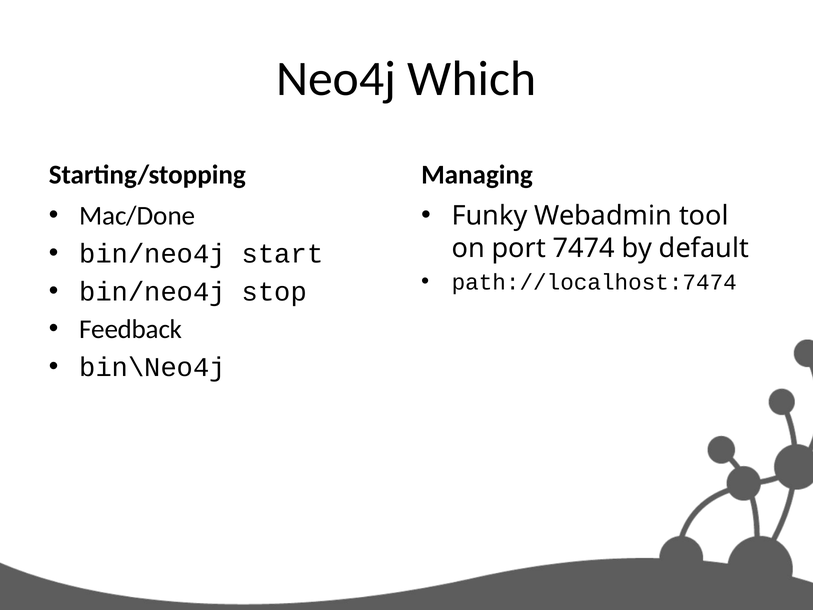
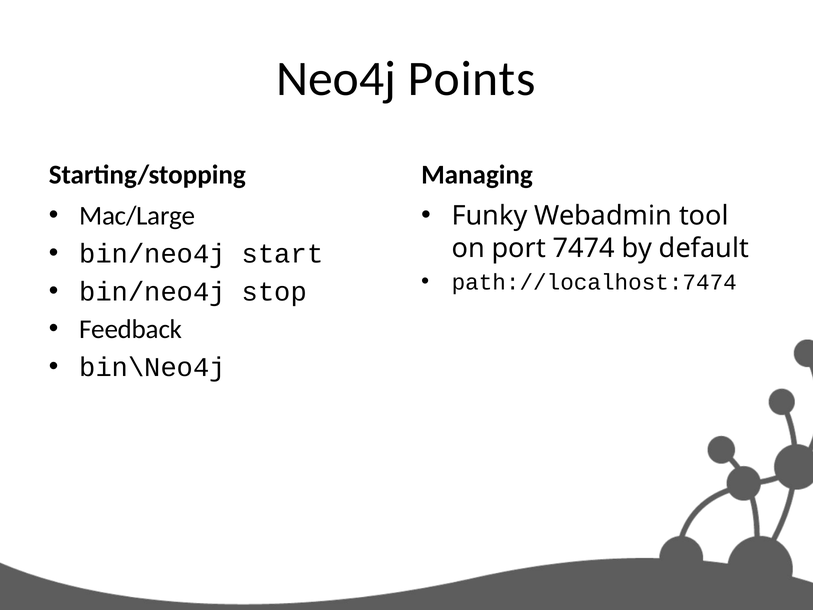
Which: Which -> Points
Mac/Done: Mac/Done -> Mac/Large
